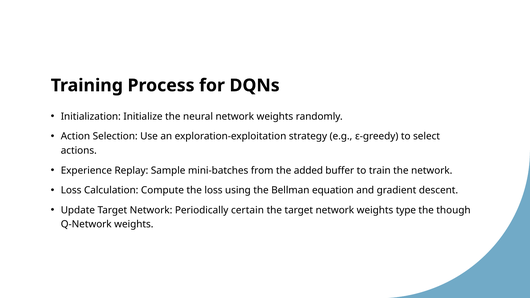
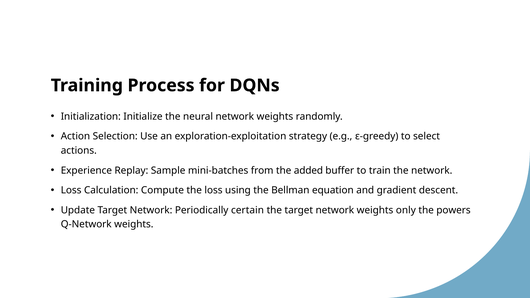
type: type -> only
though: though -> powers
